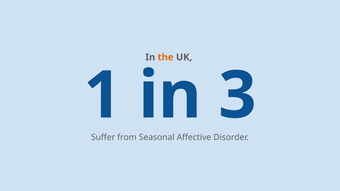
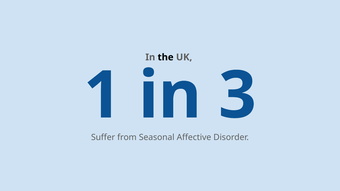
the colour: orange -> black
